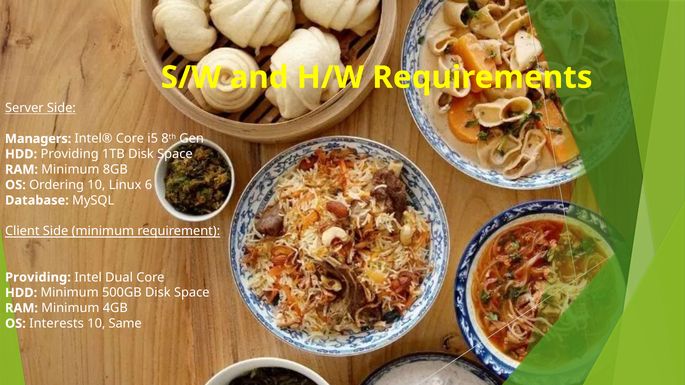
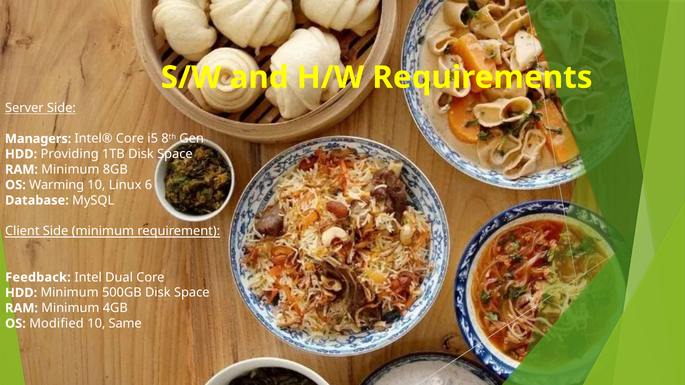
Ordering: Ordering -> Warming
Providing at (38, 278): Providing -> Feedback
Interests: Interests -> Modified
